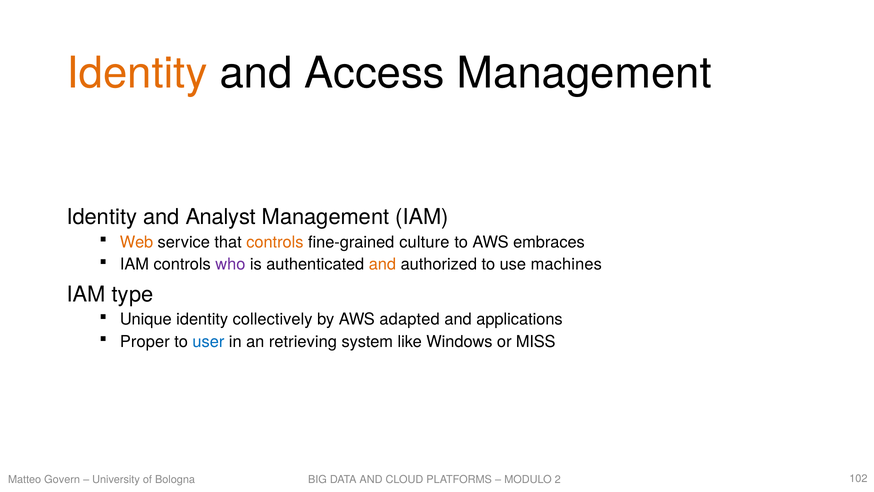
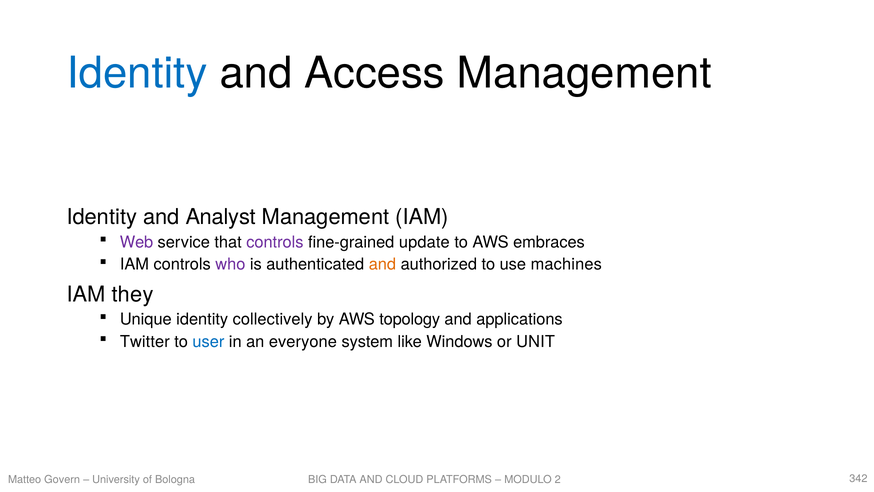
Identity at (137, 73) colour: orange -> blue
Web colour: orange -> purple
controls at (275, 242) colour: orange -> purple
culture: culture -> update
type: type -> they
adapted: adapted -> topology
Proper: Proper -> Twitter
retrieving: retrieving -> everyone
MISS: MISS -> UNIT
102: 102 -> 342
